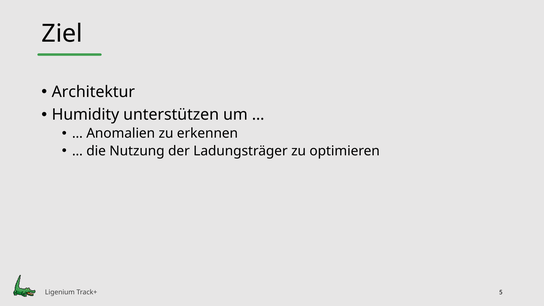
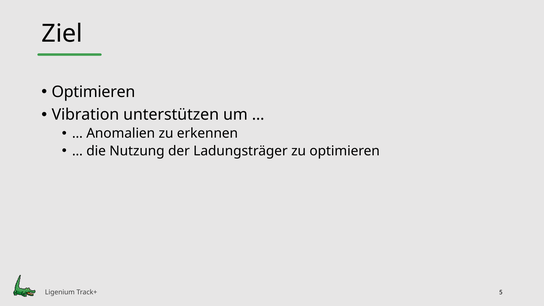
Architektur at (93, 92): Architektur -> Optimieren
Humidity: Humidity -> Vibration
